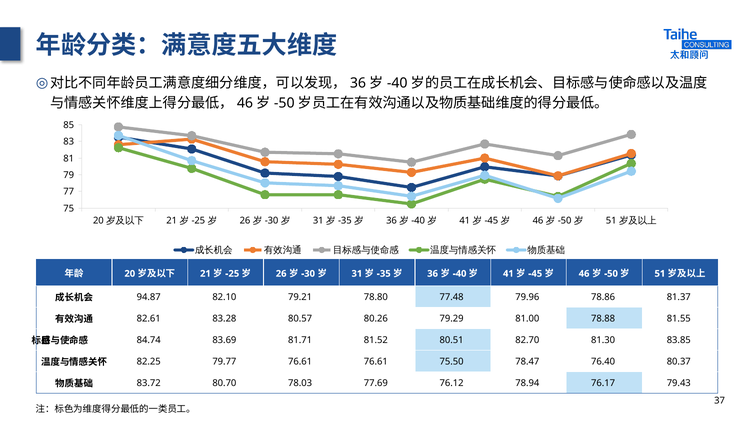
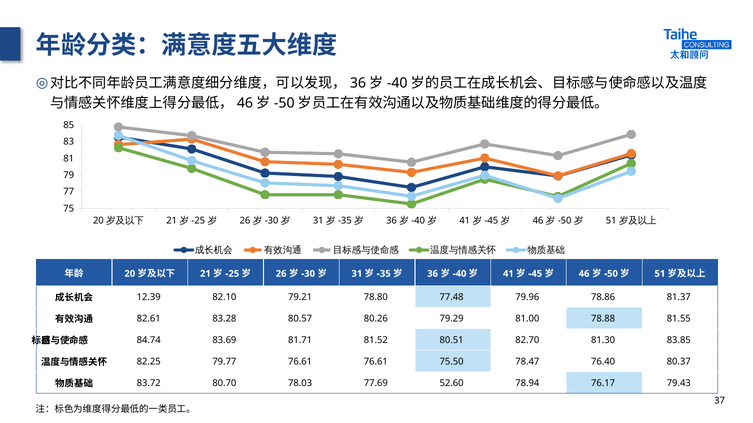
94.87: 94.87 -> 12.39
76.12: 76.12 -> 52.60
